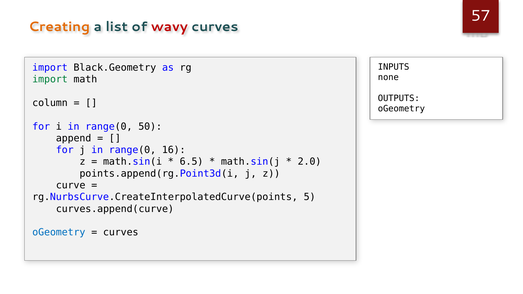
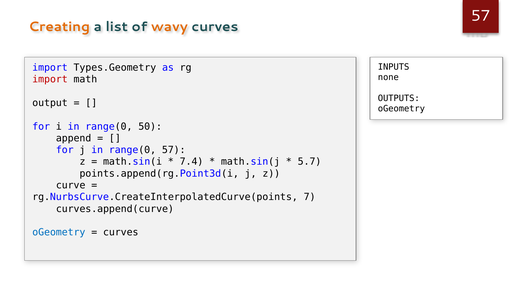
wavy colour: red -> orange
Black.Geometry: Black.Geometry -> Types.Geometry
import at (50, 79) colour: green -> red
column: column -> output
range(0 16: 16 -> 57
6.5: 6.5 -> 7.4
2.0: 2.0 -> 5.7
5: 5 -> 7
